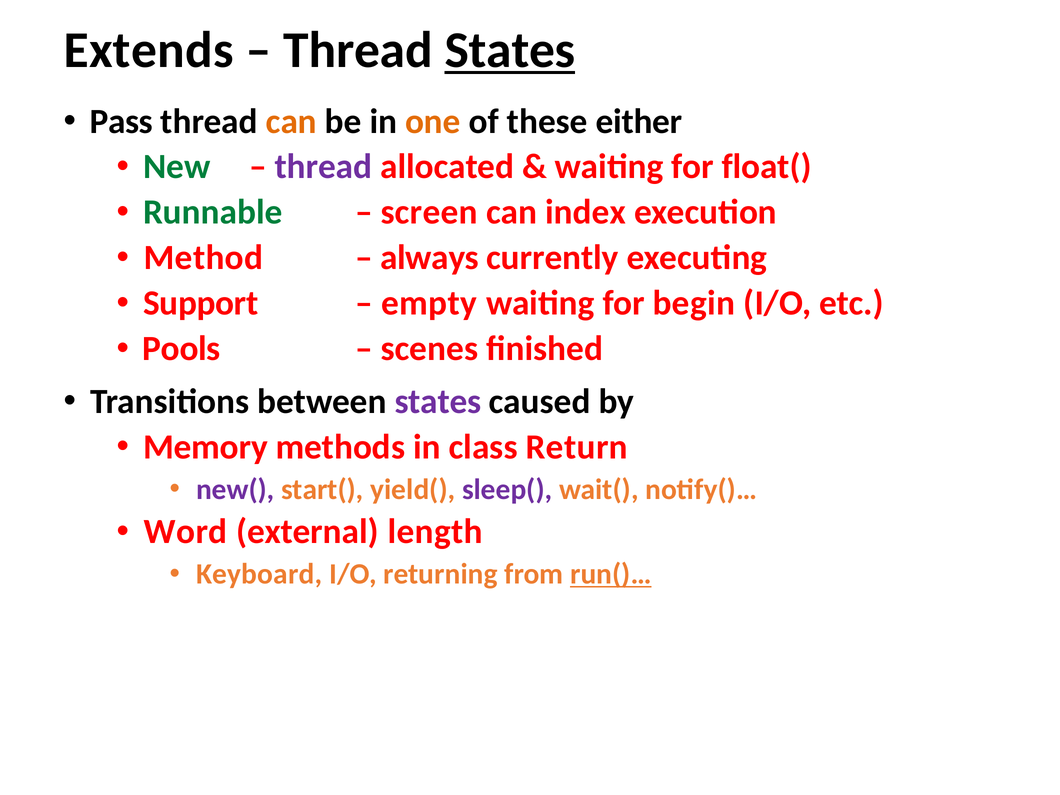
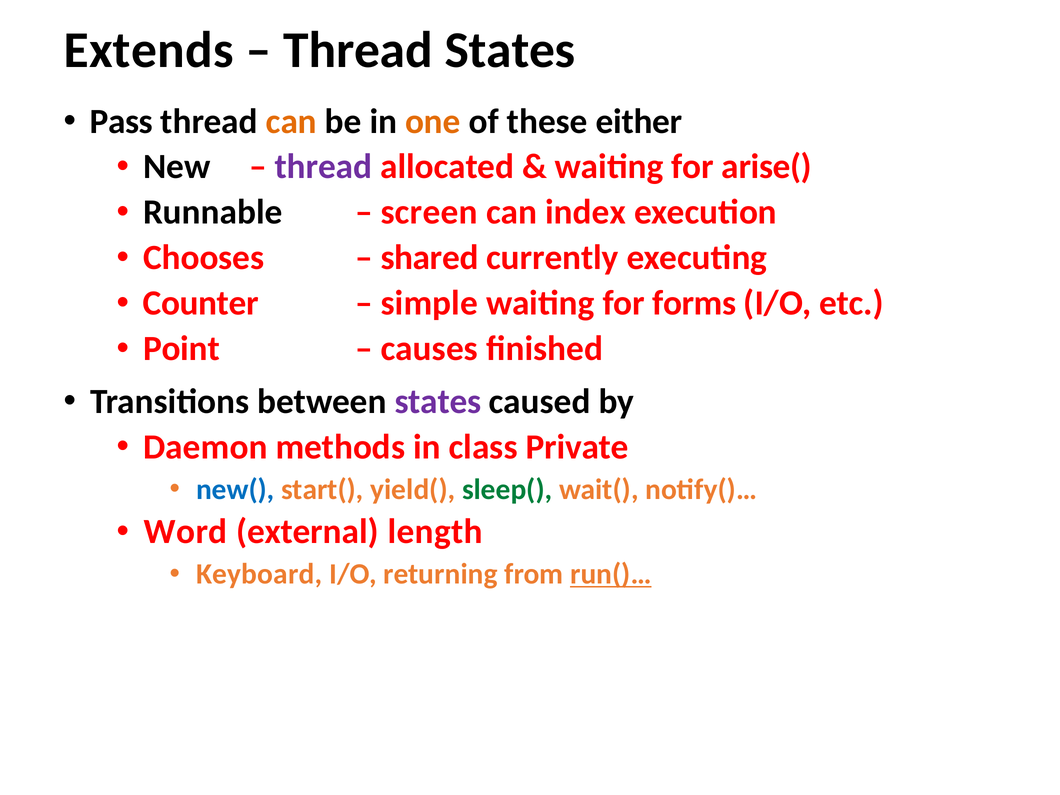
States at (510, 50) underline: present -> none
New colour: green -> black
float(: float( -> arise(
Runnable colour: green -> black
Method: Method -> Chooses
always: always -> shared
Support: Support -> Counter
empty: empty -> simple
begin: begin -> forms
Pools: Pools -> Point
scenes: scenes -> causes
Memory: Memory -> Daemon
Return: Return -> Private
new( colour: purple -> blue
sleep( colour: purple -> green
